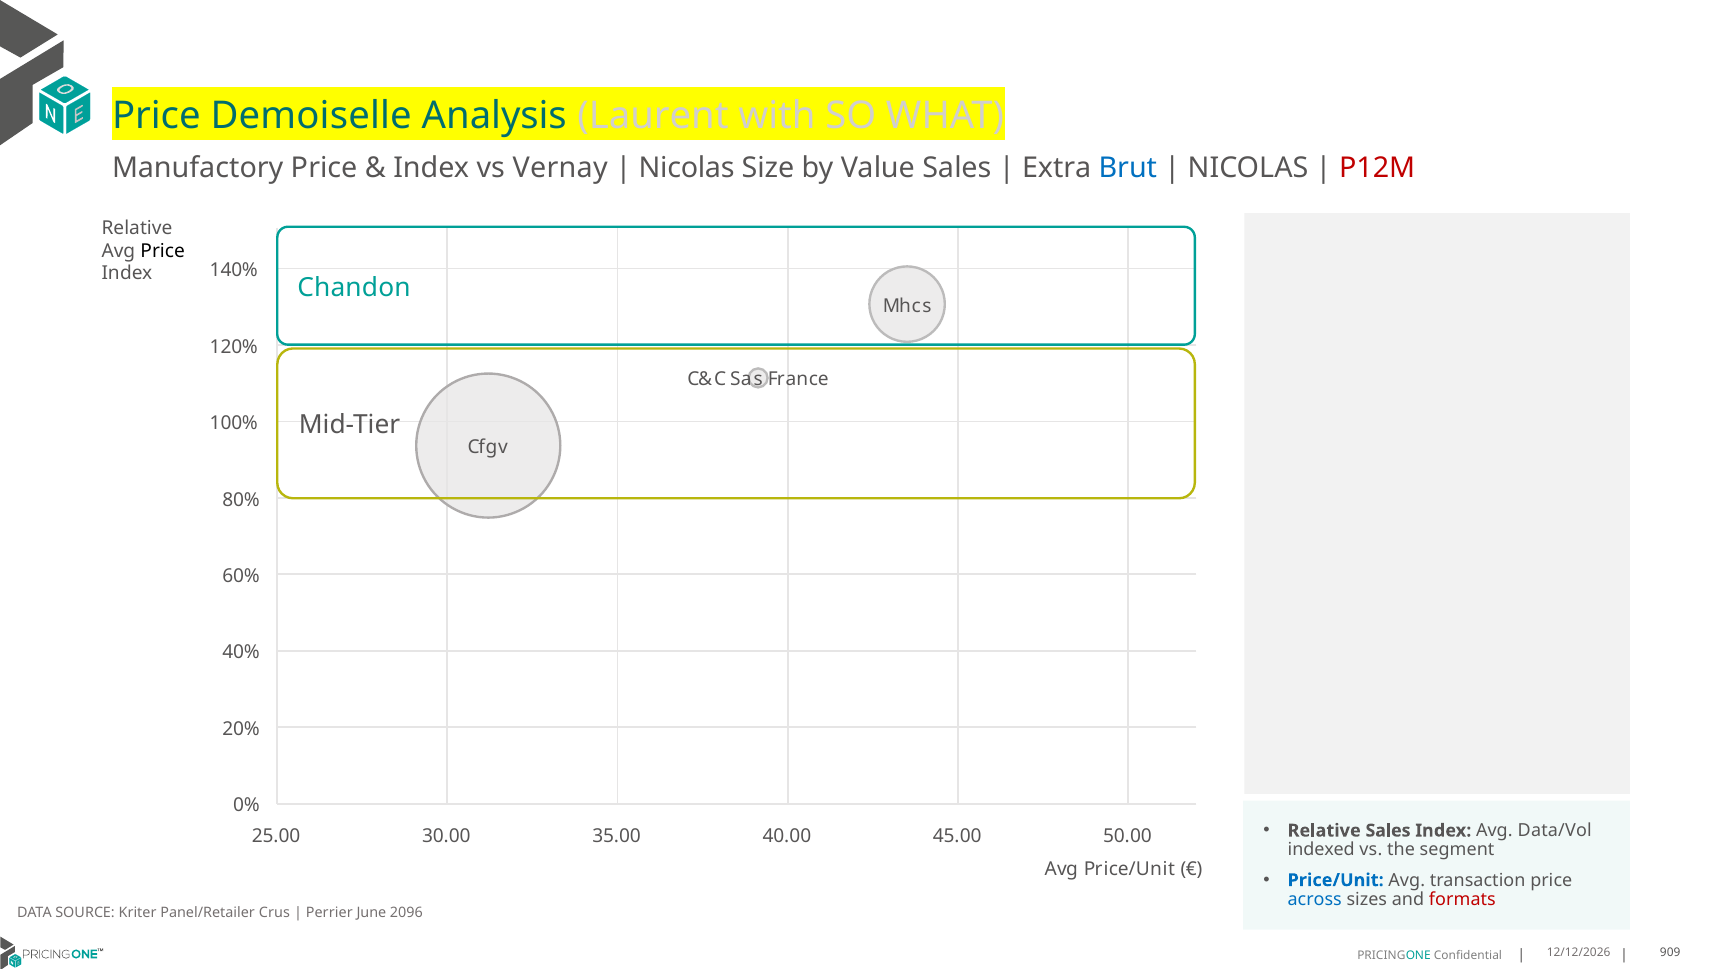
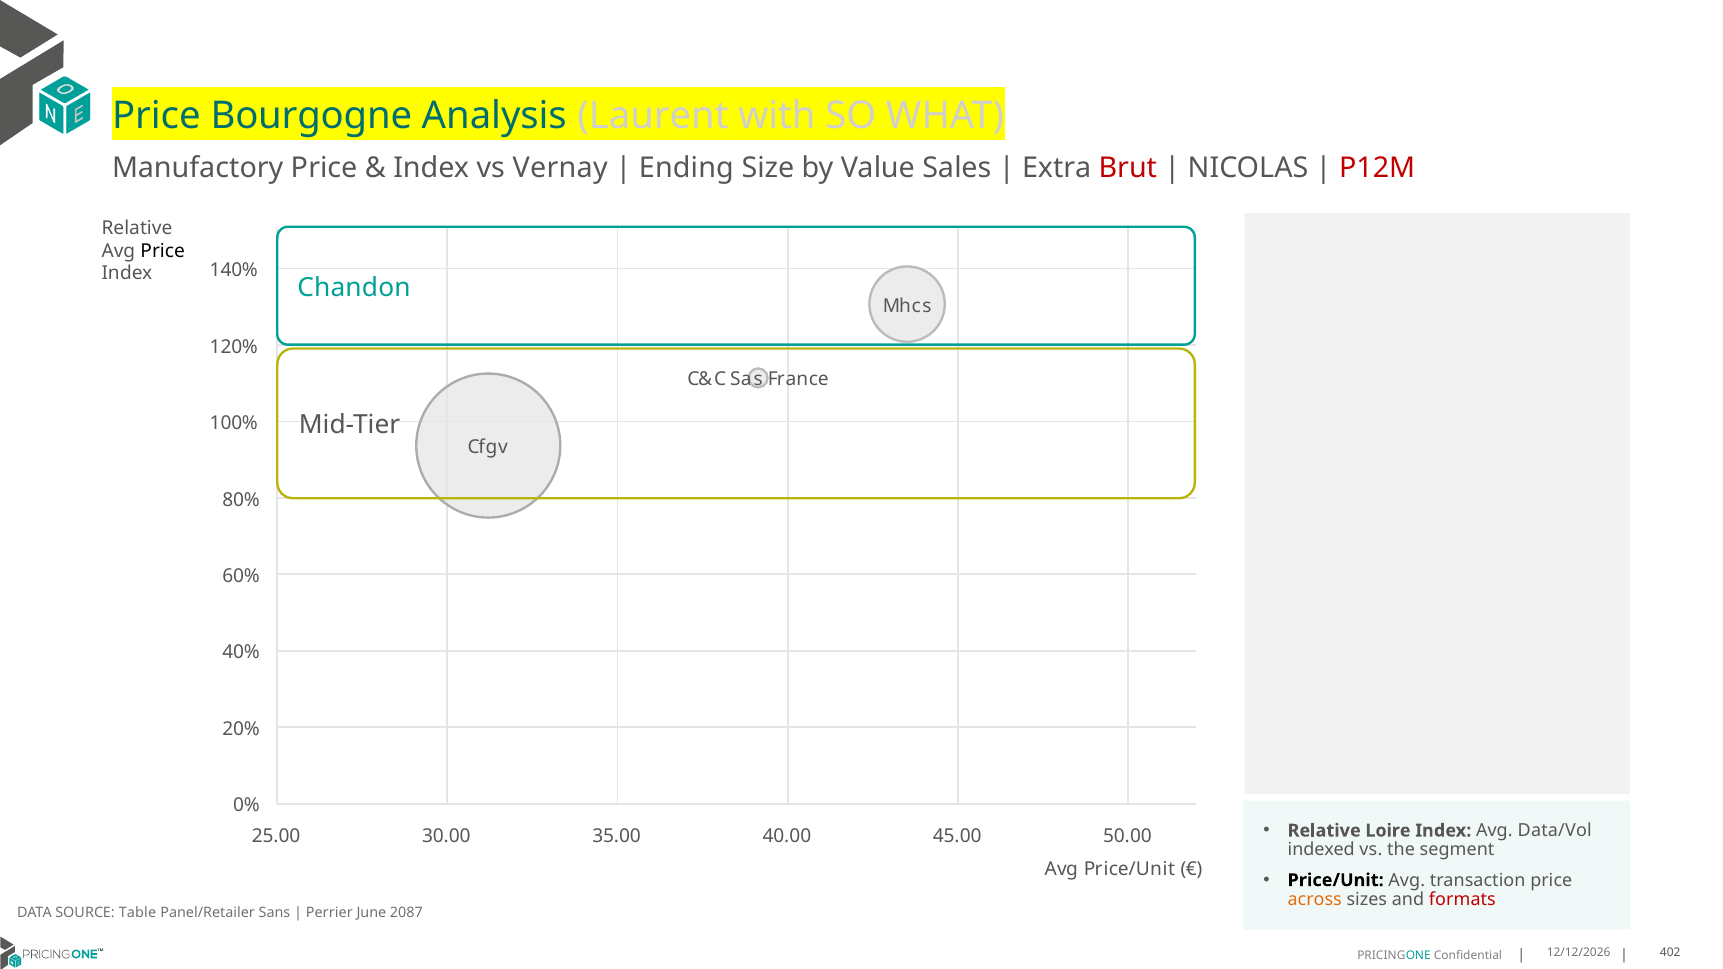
Demoiselle: Demoiselle -> Bourgogne
Nicolas at (687, 168): Nicolas -> Ending
Brut colour: blue -> red
Relative Sales: Sales -> Loire
Price/Unit at (1336, 880) colour: blue -> black
across colour: blue -> orange
Kriter: Kriter -> Table
Crus: Crus -> Sans
2096: 2096 -> 2087
909: 909 -> 402
